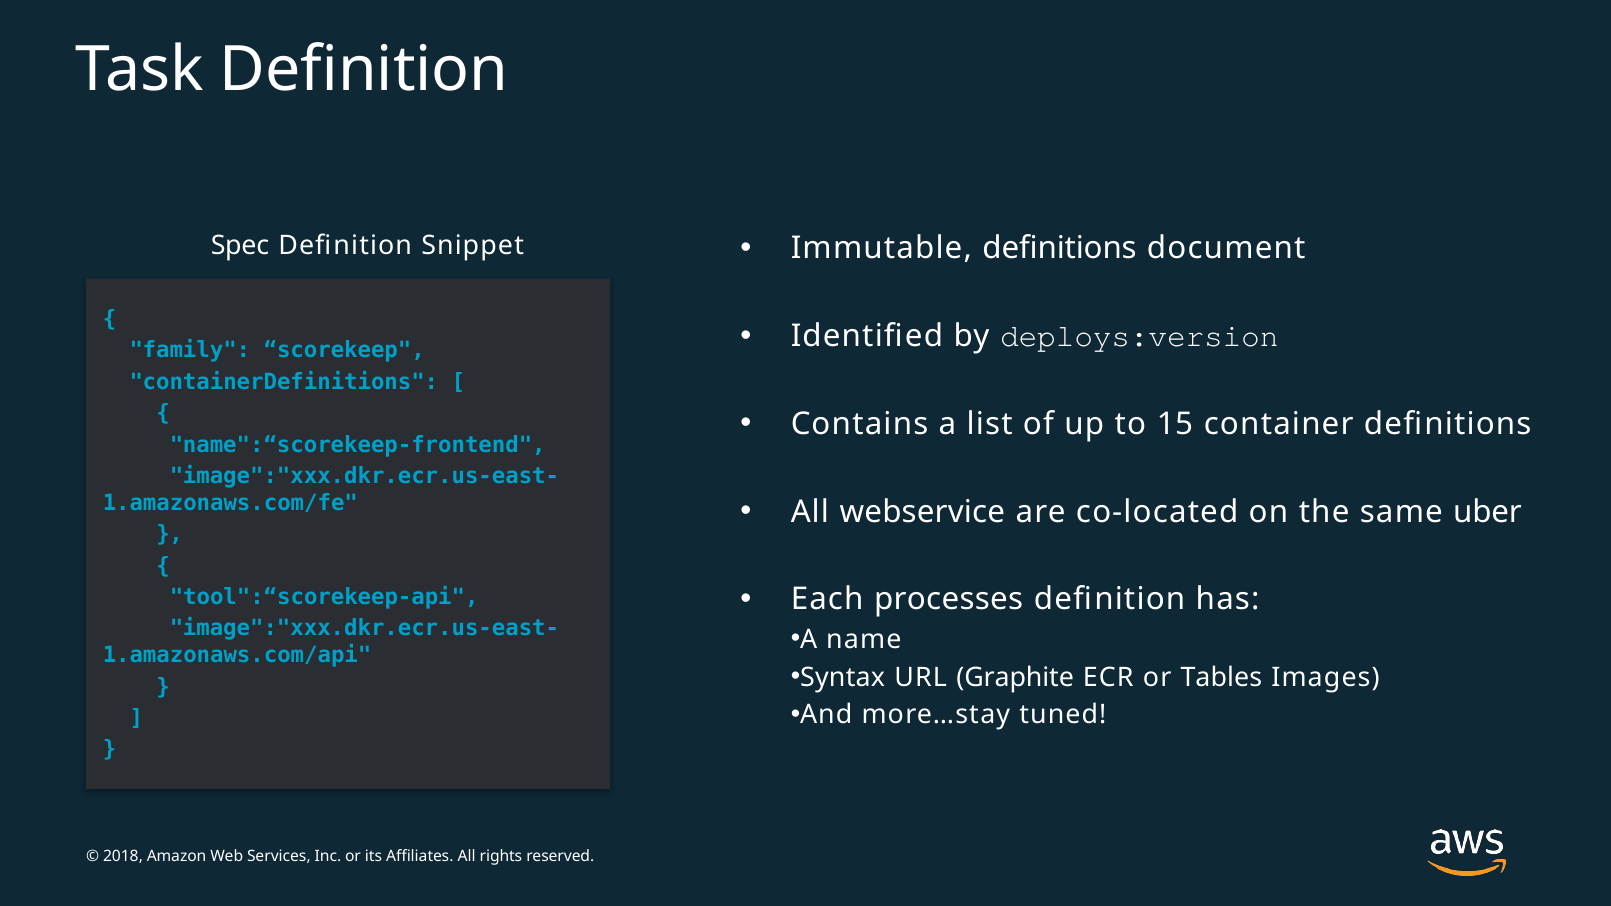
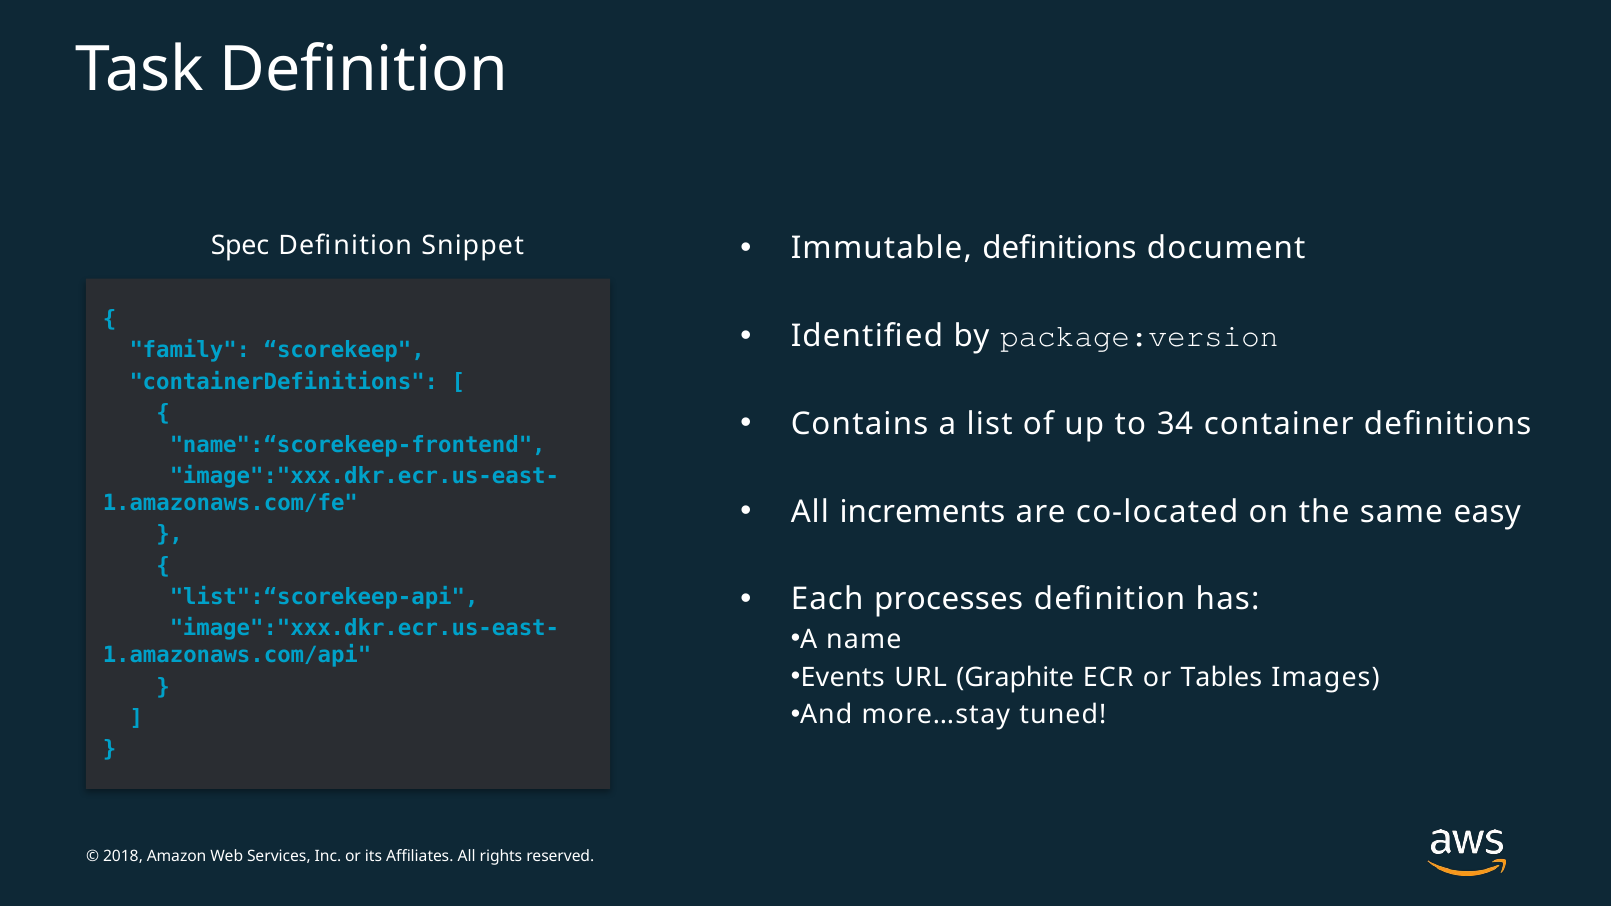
deploys:version: deploys:version -> package:version
15: 15 -> 34
webservice: webservice -> increments
uber: uber -> easy
tool":“scorekeep-api: tool":“scorekeep-api -> list":“scorekeep-api
Syntax: Syntax -> Events
